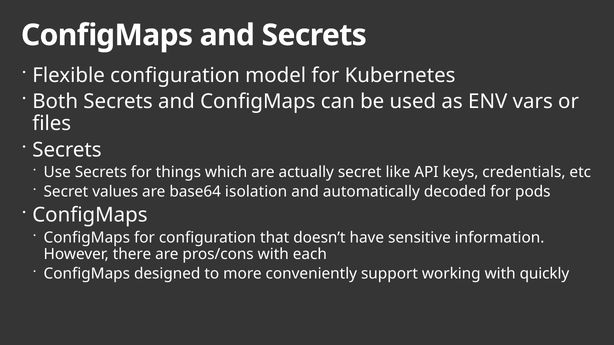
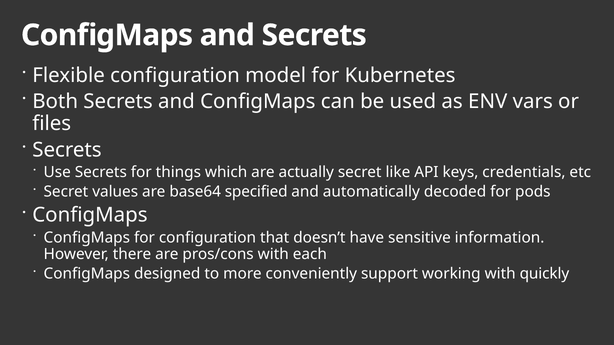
isolation: isolation -> specified
